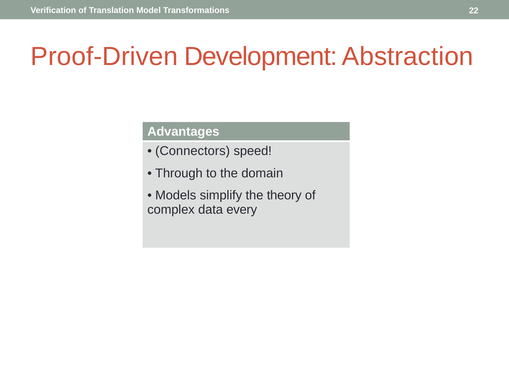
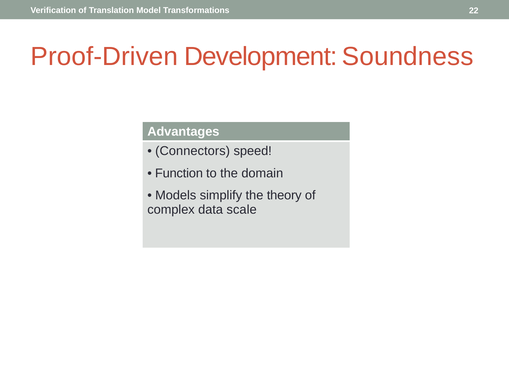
Abstraction: Abstraction -> Soundness
Through: Through -> Function
every: every -> scale
